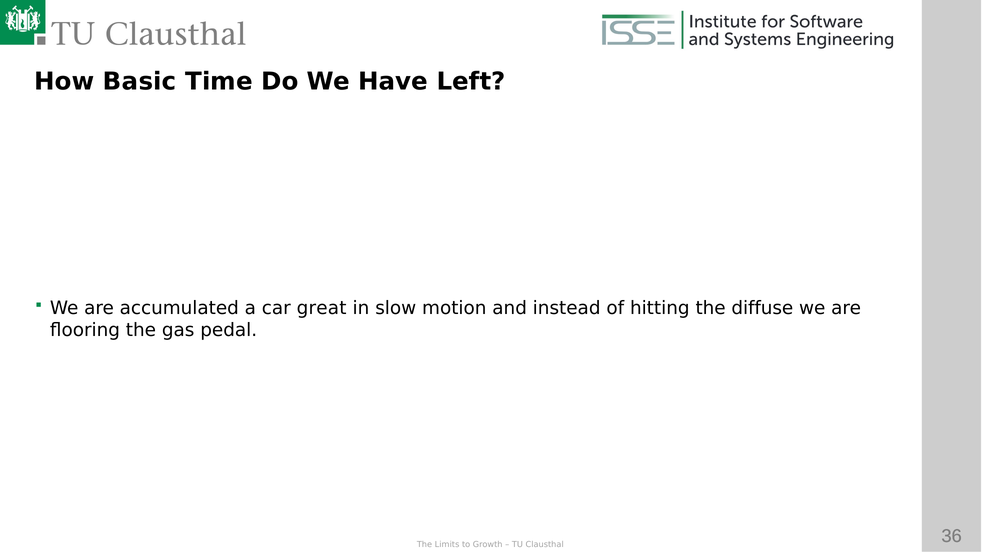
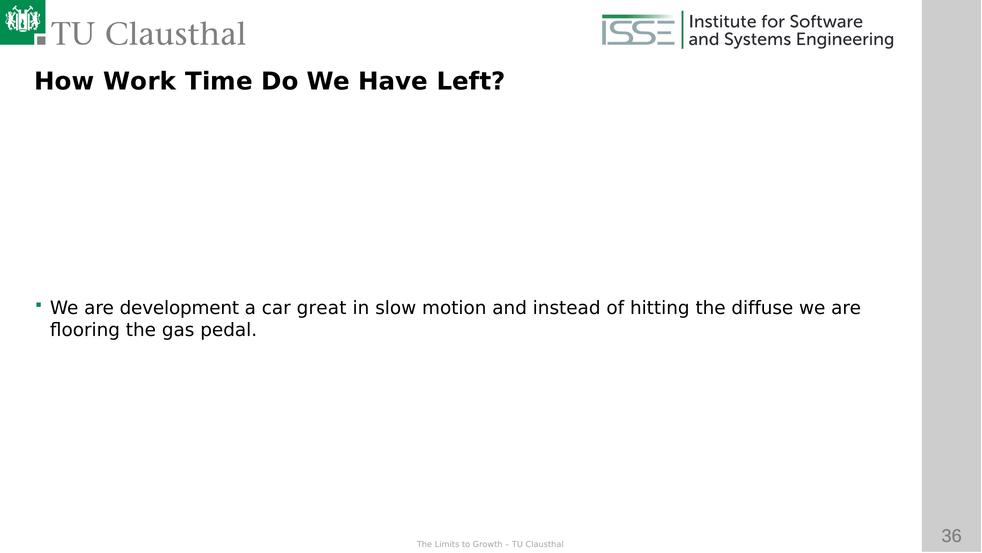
Basic: Basic -> Work
accumulated: accumulated -> development
